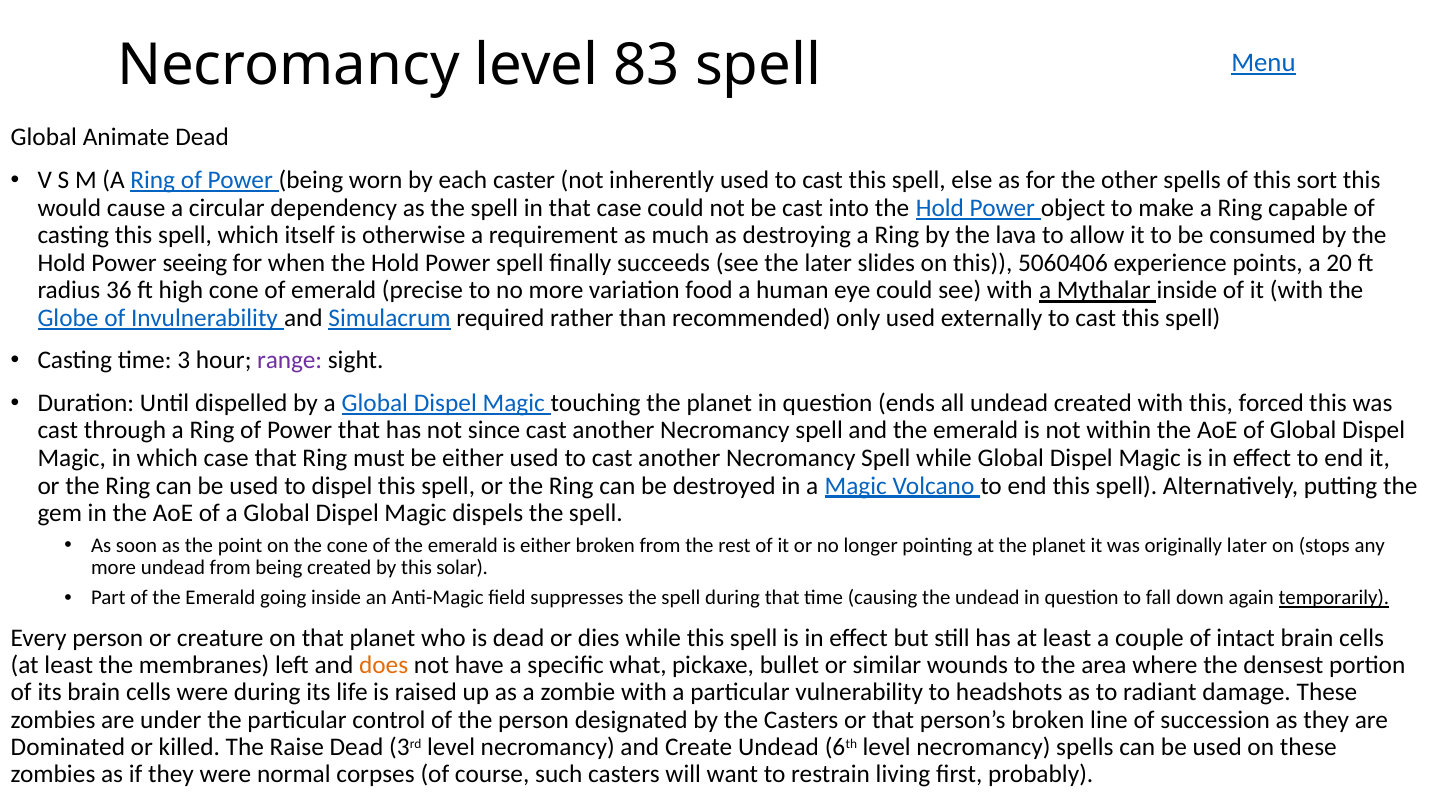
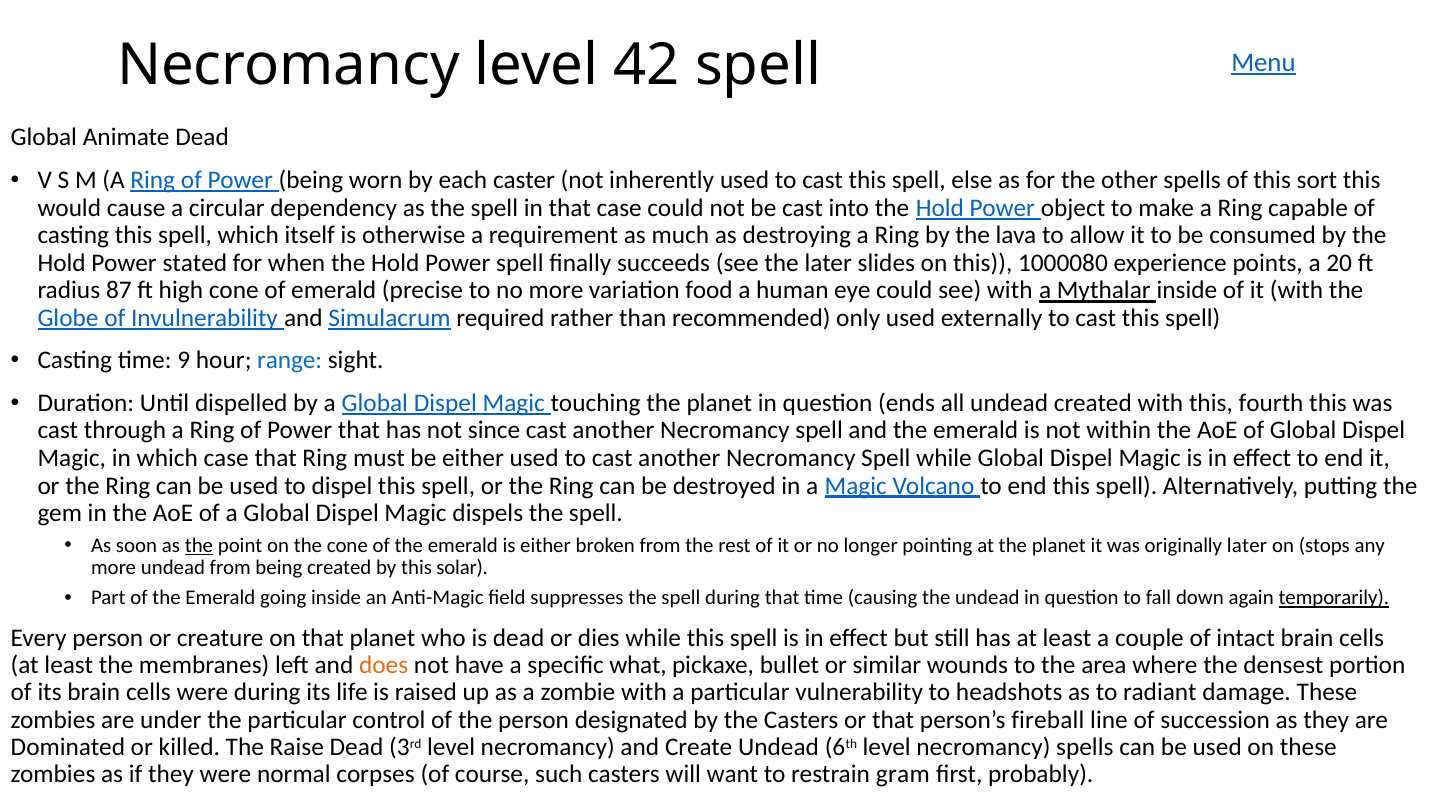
83: 83 -> 42
seeing: seeing -> stated
5060406: 5060406 -> 1000080
36: 36 -> 87
3: 3 -> 9
range colour: purple -> blue
forced: forced -> fourth
the at (199, 545) underline: none -> present
person’s broken: broken -> fireball
living: living -> gram
